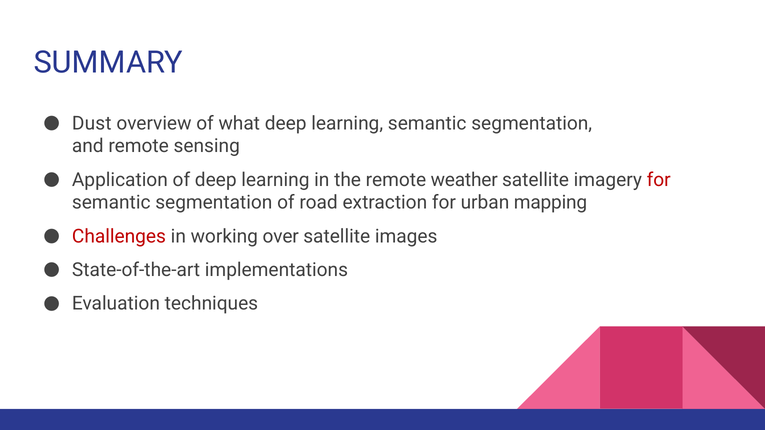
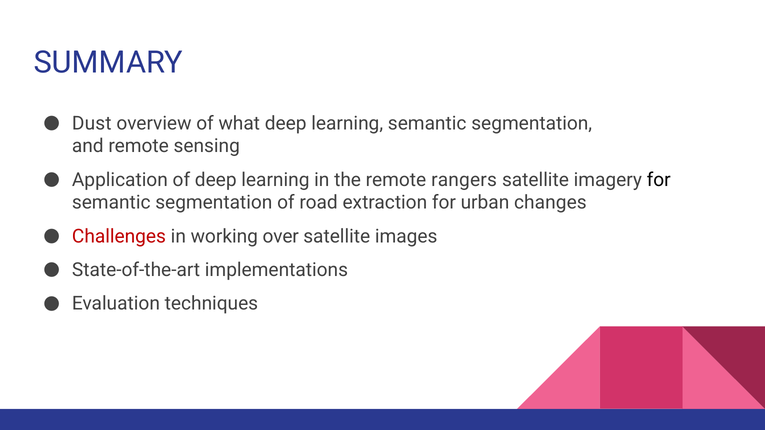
weather: weather -> rangers
for at (659, 180) colour: red -> black
mapping: mapping -> changes
